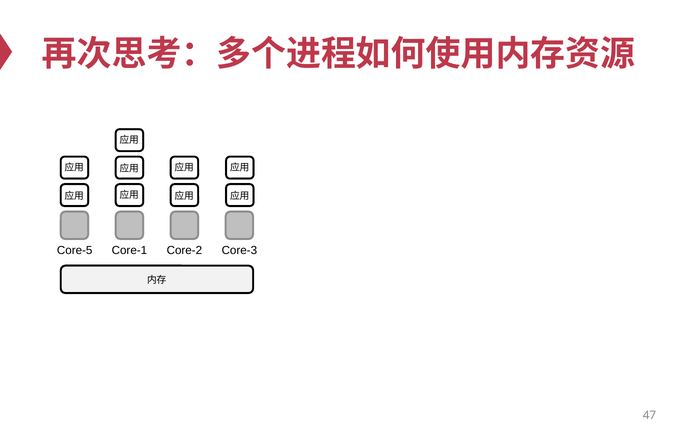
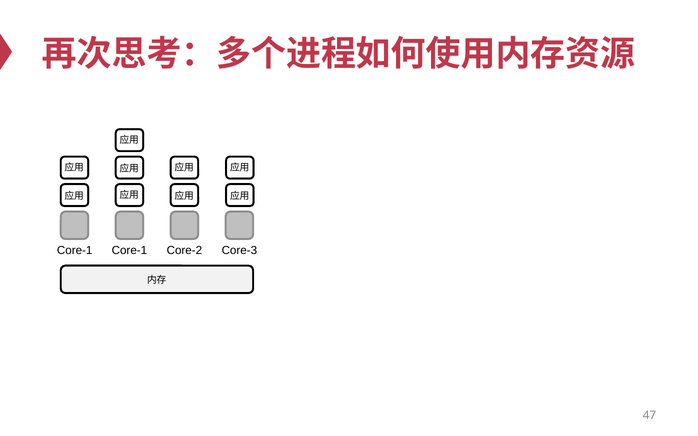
Core-5 at (75, 250): Core-5 -> Core-1
